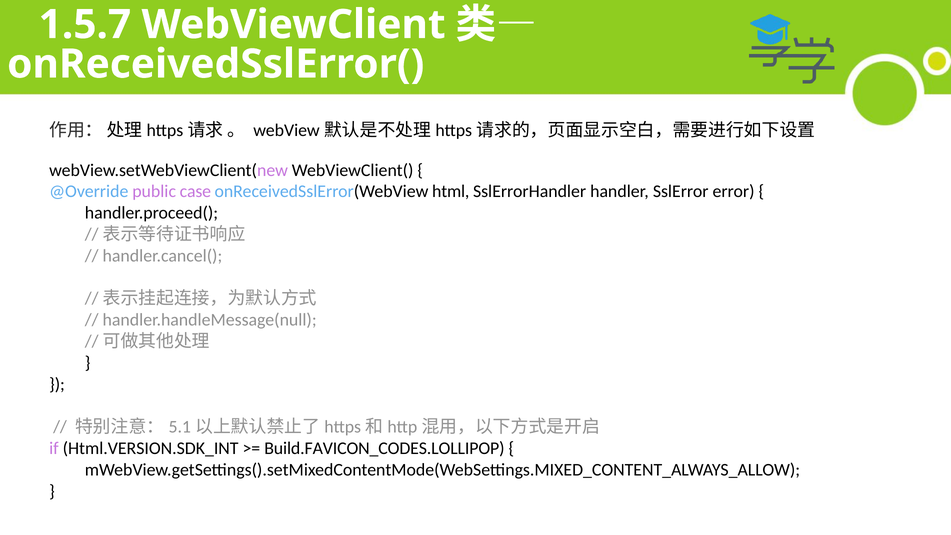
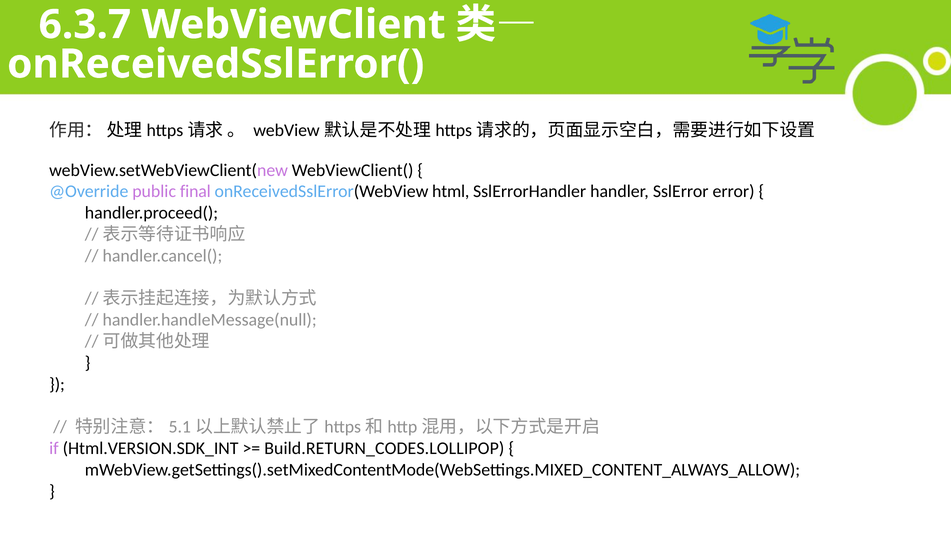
1.5.7: 1.5.7 -> 6.3.7
case: case -> final
Build.FAVICON_CODES.LOLLIPOP: Build.FAVICON_CODES.LOLLIPOP -> Build.RETURN_CODES.LOLLIPOP
